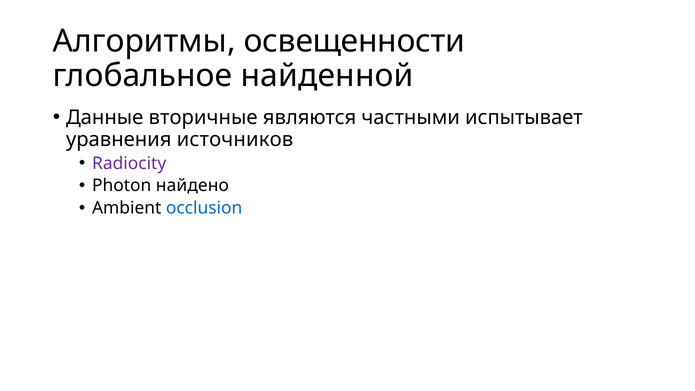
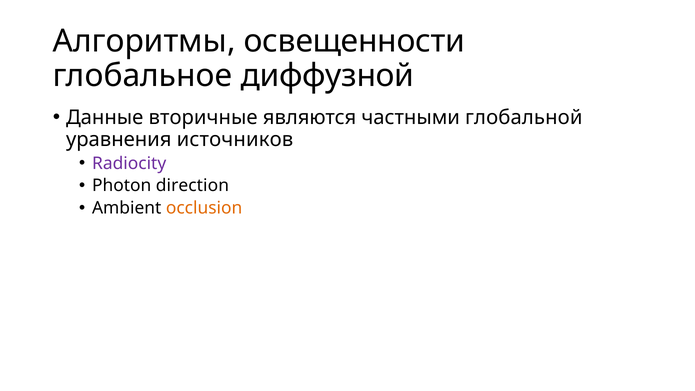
найденной: найденной -> диффузной
испытывает: испытывает -> глобальной
найдено: найдено -> direction
occlusion colour: blue -> orange
